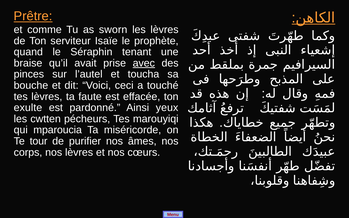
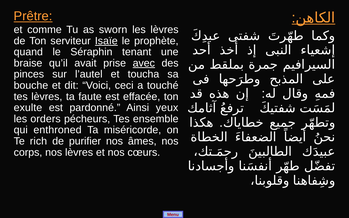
Isaïe underline: none -> present
cwtten: cwtten -> orders
marouyiqi: marouyiqi -> ensemble
mparoucia: mparoucia -> enthroned
tour: tour -> rich
